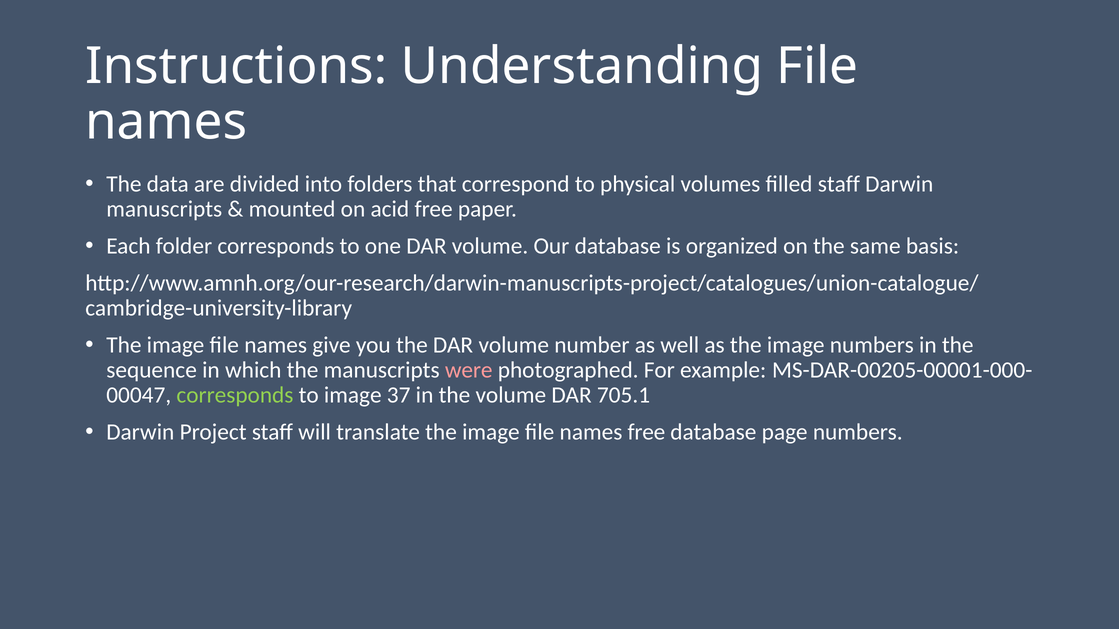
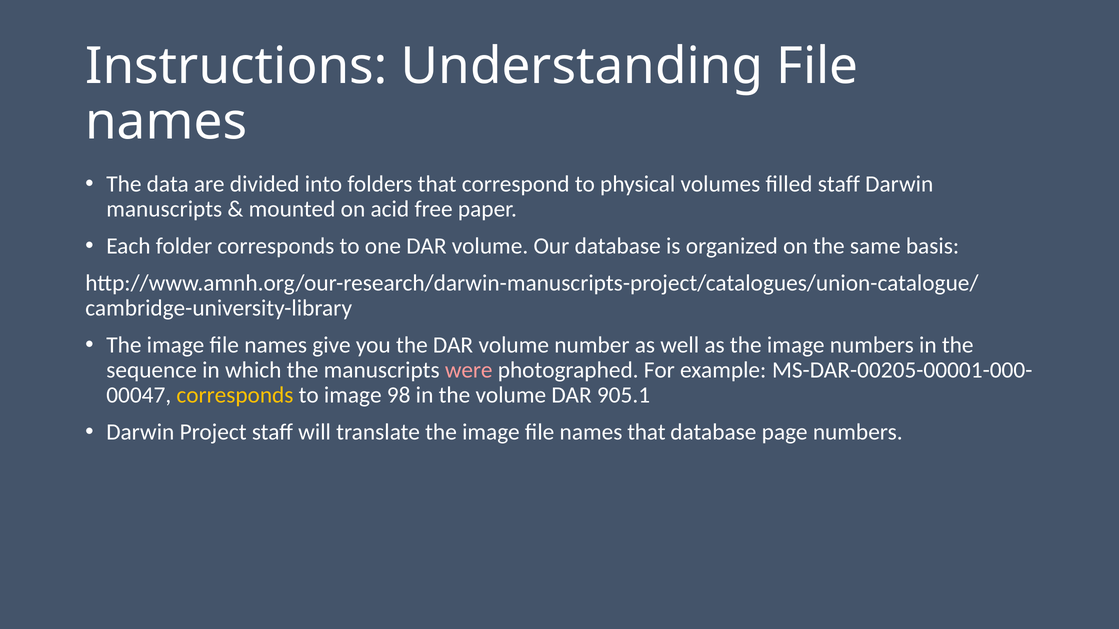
corresponds at (235, 395) colour: light green -> yellow
37: 37 -> 98
705.1: 705.1 -> 905.1
names free: free -> that
